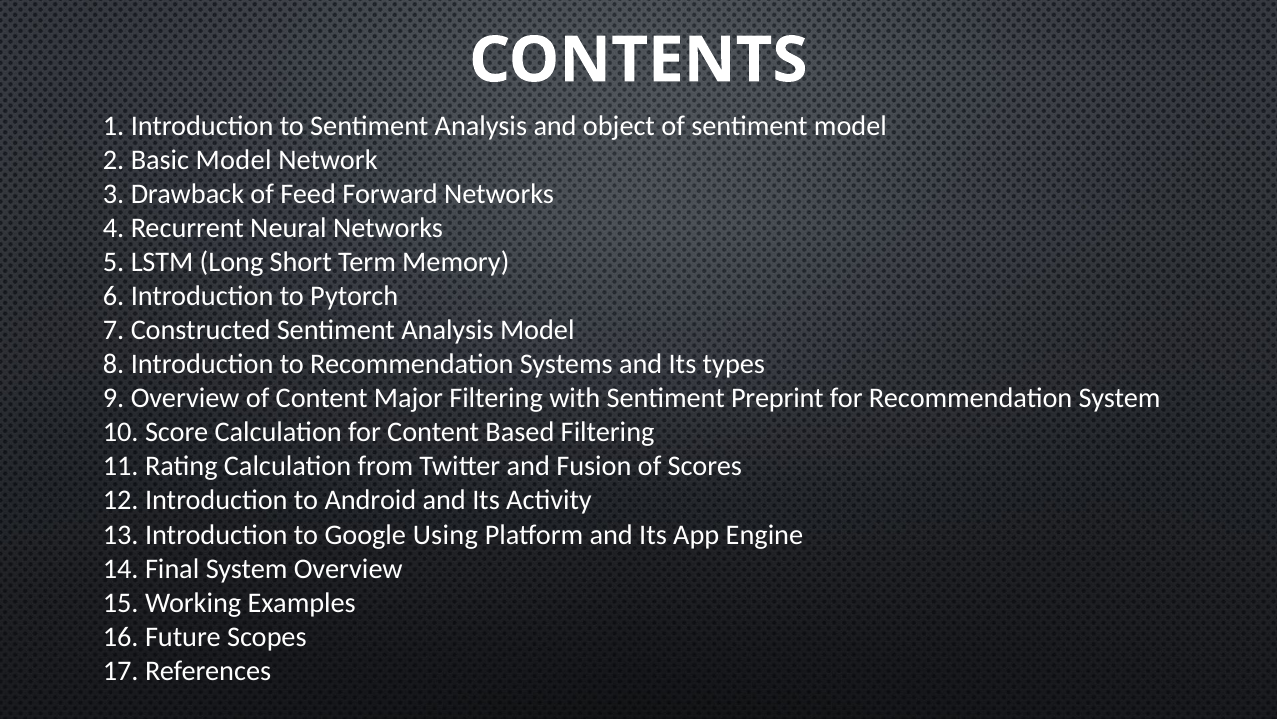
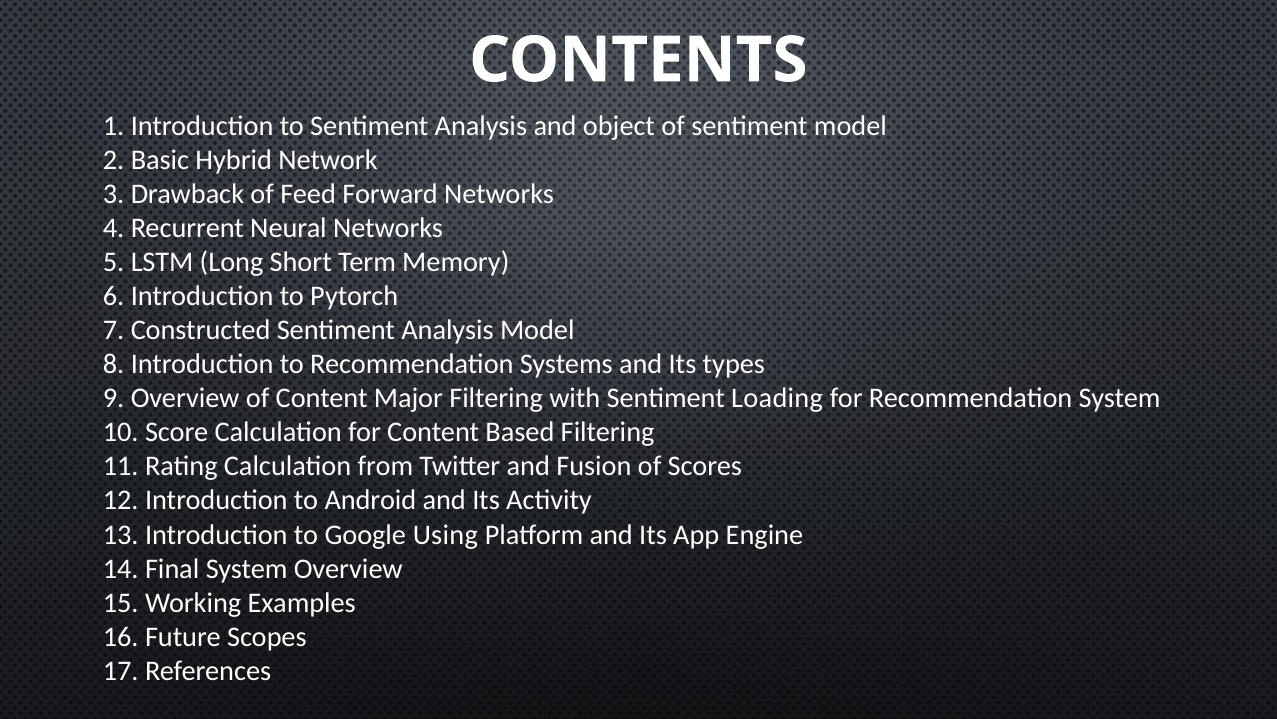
Basic Model: Model -> Hybrid
Preprint: Preprint -> Loading
